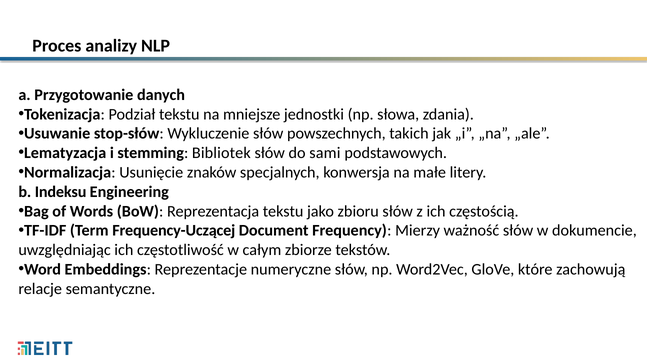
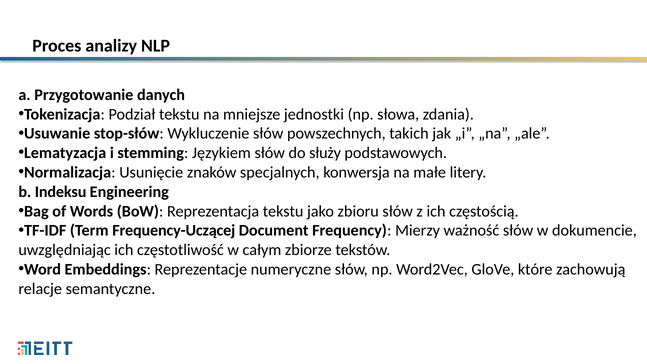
Bibliotek: Bibliotek -> Językiem
sami: sami -> służy
